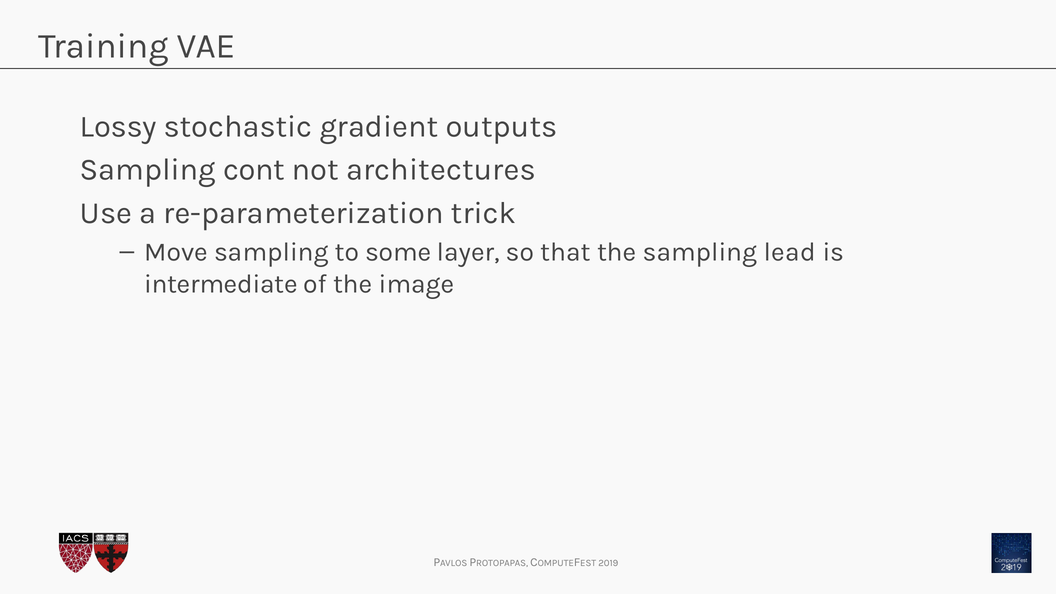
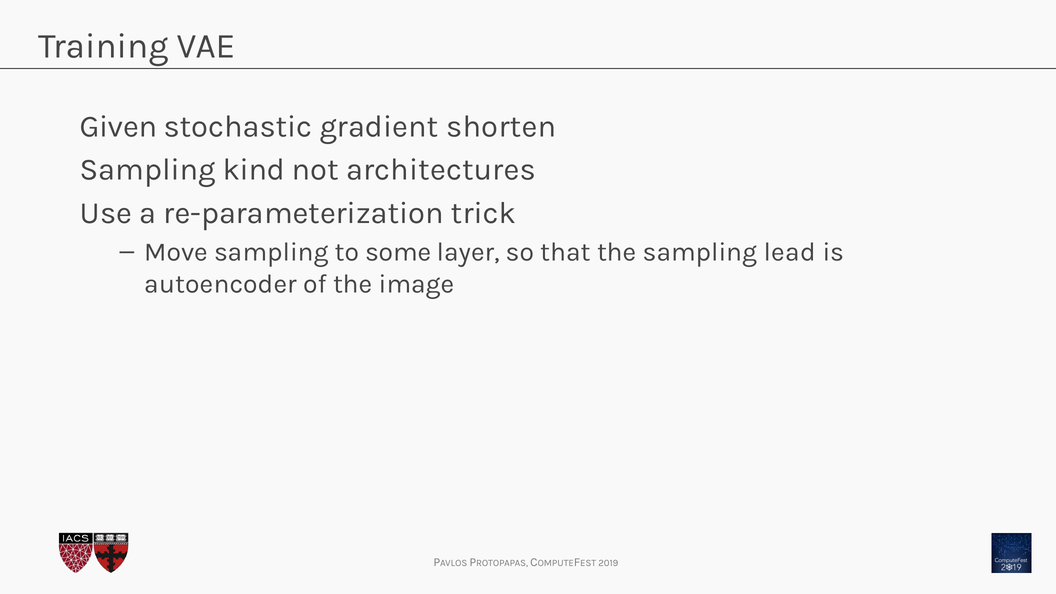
Lossy: Lossy -> Given
outputs: outputs -> shorten
cont: cont -> kind
intermediate: intermediate -> autoencoder
